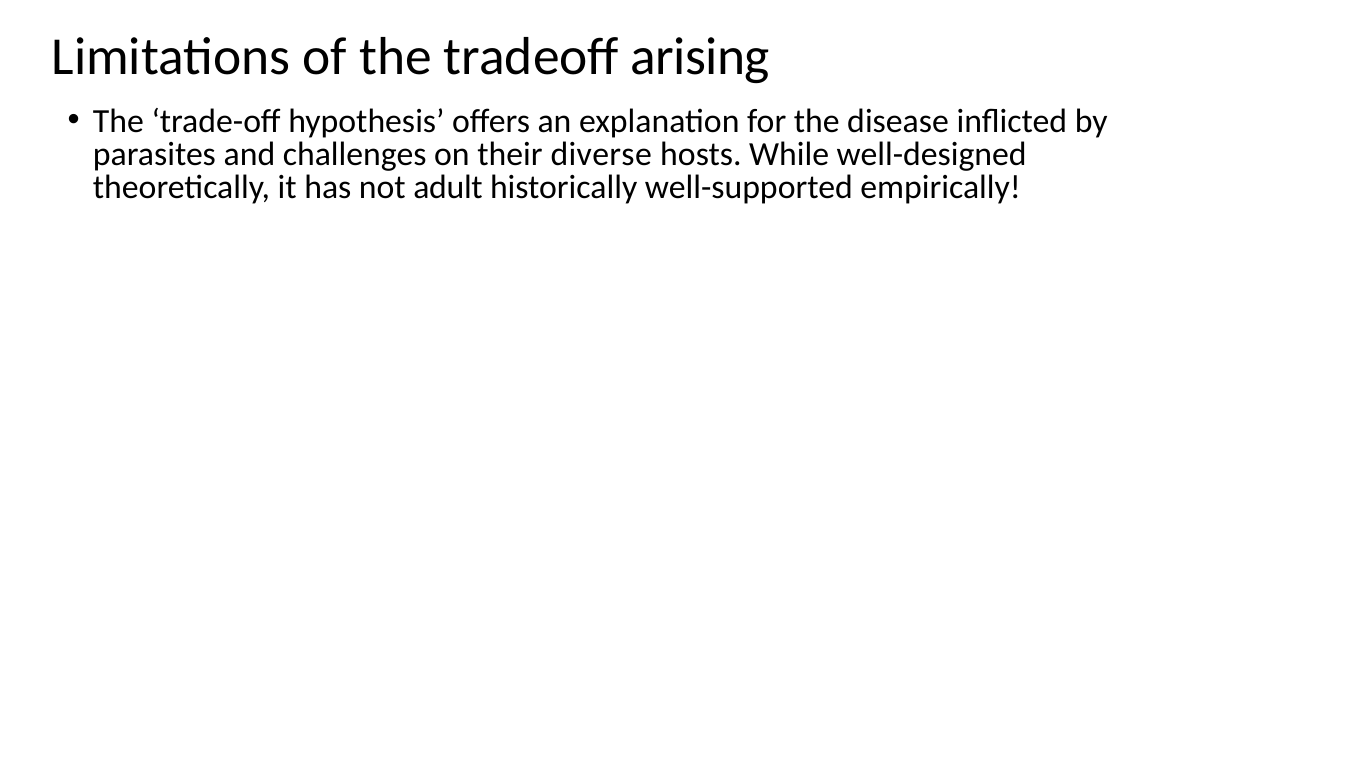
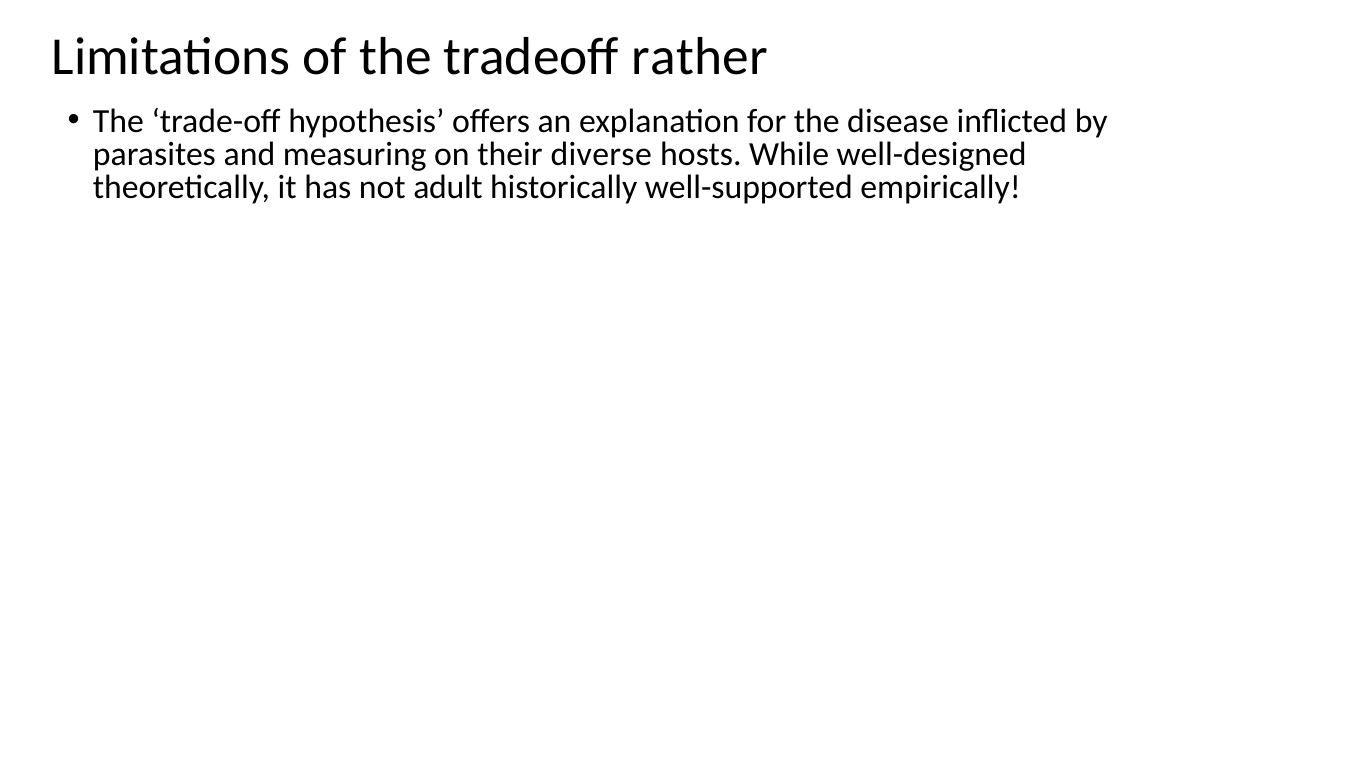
tradeoff arising: arising -> rather
and challenges: challenges -> measuring
